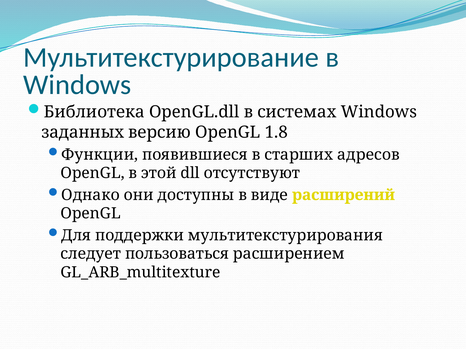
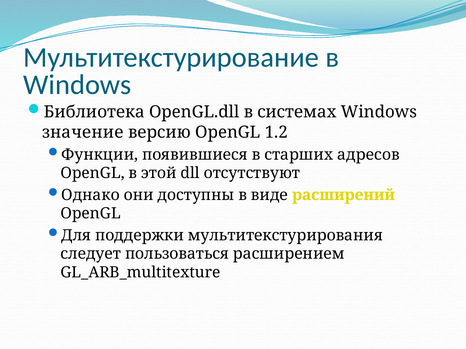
заданных: заданных -> значение
1.8: 1.8 -> 1.2
